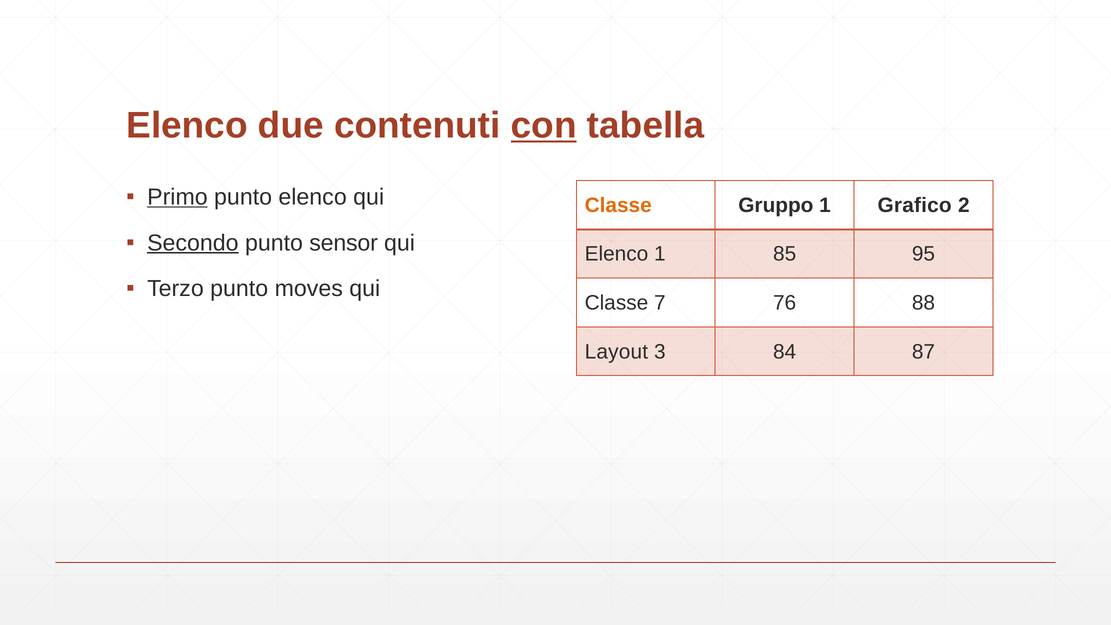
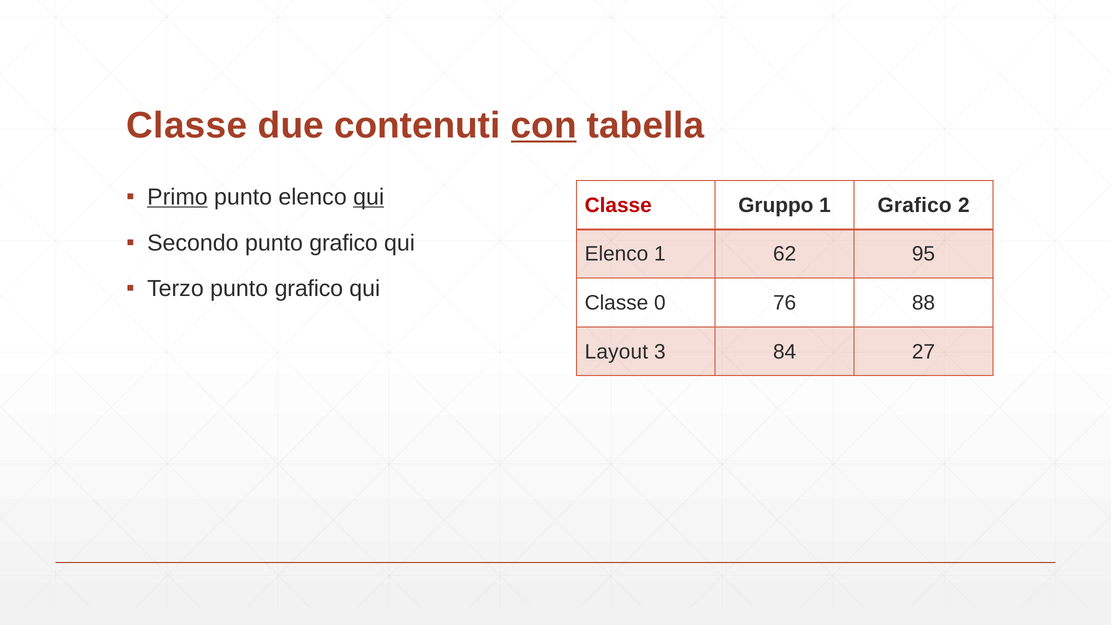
Elenco at (187, 126): Elenco -> Classe
qui at (369, 197) underline: none -> present
Classe at (618, 205) colour: orange -> red
Secondo underline: present -> none
sensor at (344, 243): sensor -> grafico
85: 85 -> 62
Terzo punto moves: moves -> grafico
7: 7 -> 0
87: 87 -> 27
